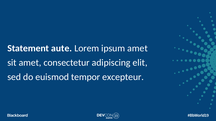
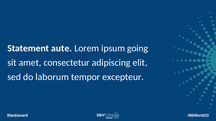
ipsum amet: amet -> going
euismod: euismod -> laborum
